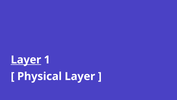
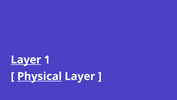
Physical underline: none -> present
